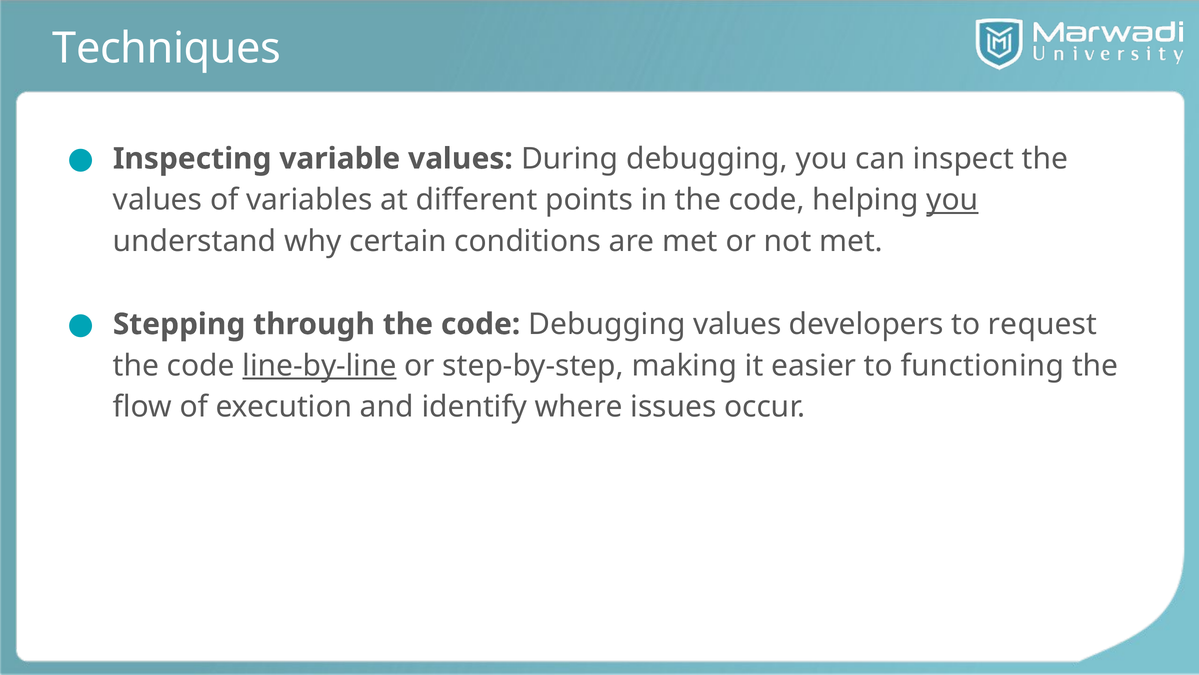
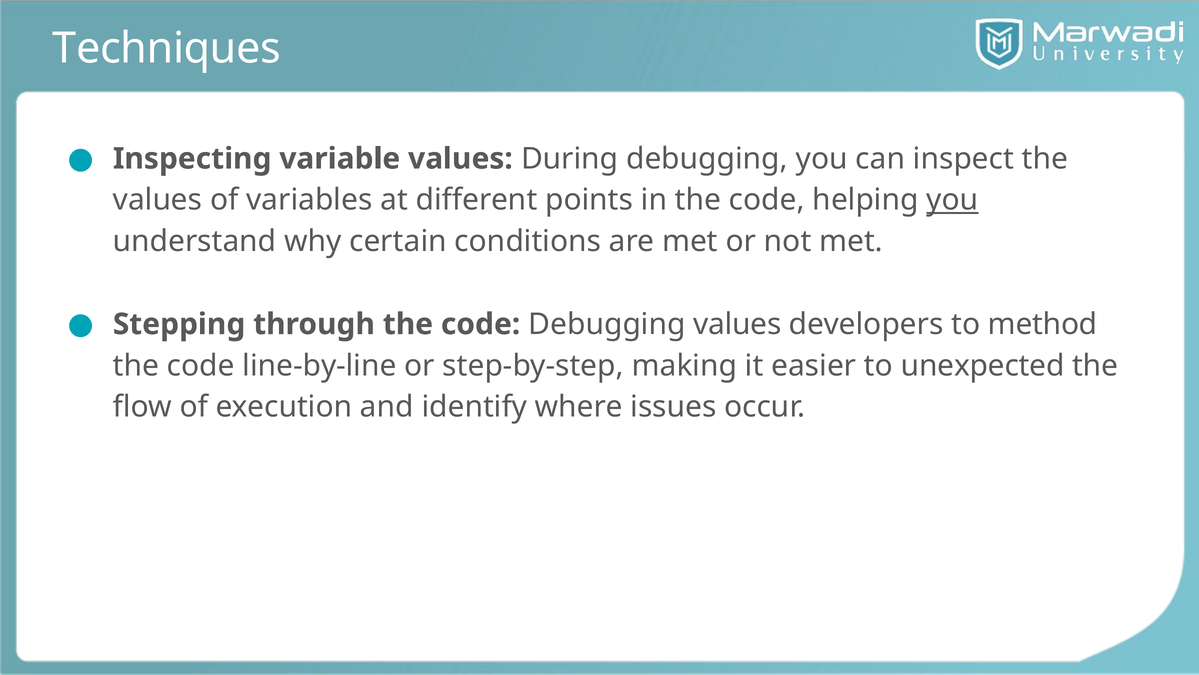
request: request -> method
line-by-line underline: present -> none
functioning: functioning -> unexpected
